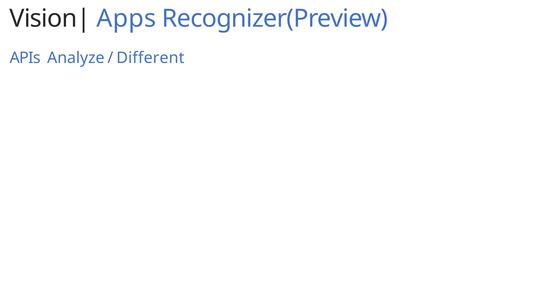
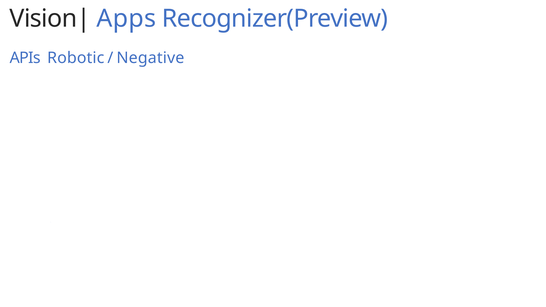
Analyze: Analyze -> Robotic
Different: Different -> Negative
